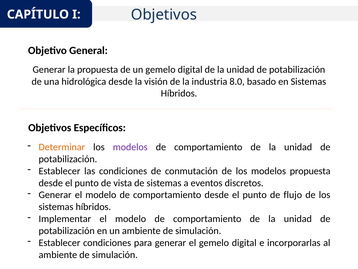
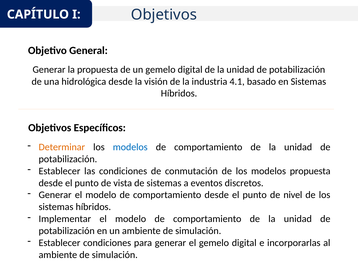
8.0: 8.0 -> 4.1
modelos at (130, 147) colour: purple -> blue
flujo: flujo -> nivel
